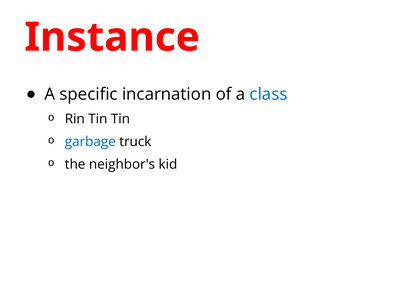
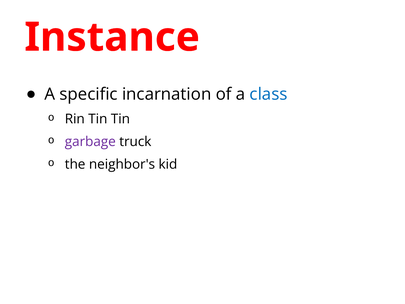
garbage colour: blue -> purple
